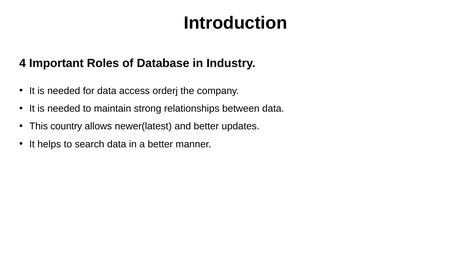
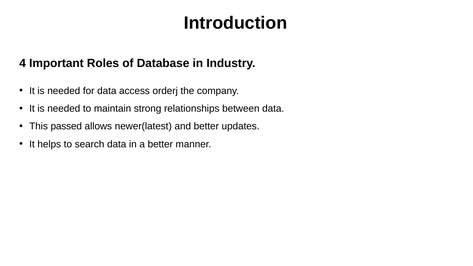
country: country -> passed
